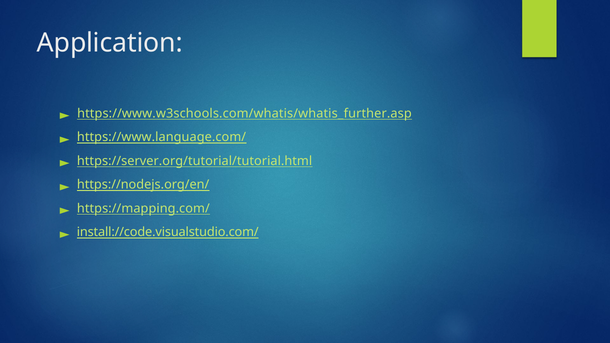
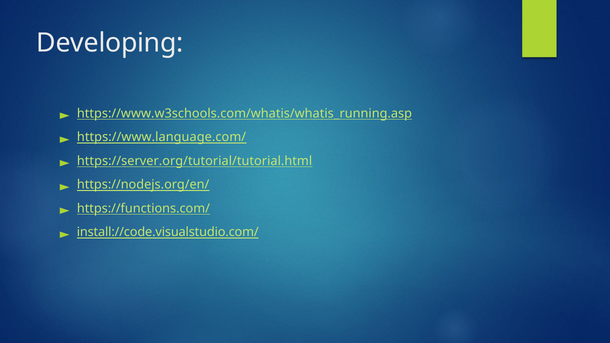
Application: Application -> Developing
https://www.w3schools.com/whatis/whatis_further.asp: https://www.w3schools.com/whatis/whatis_further.asp -> https://www.w3schools.com/whatis/whatis_running.asp
https://mapping.com/: https://mapping.com/ -> https://functions.com/
